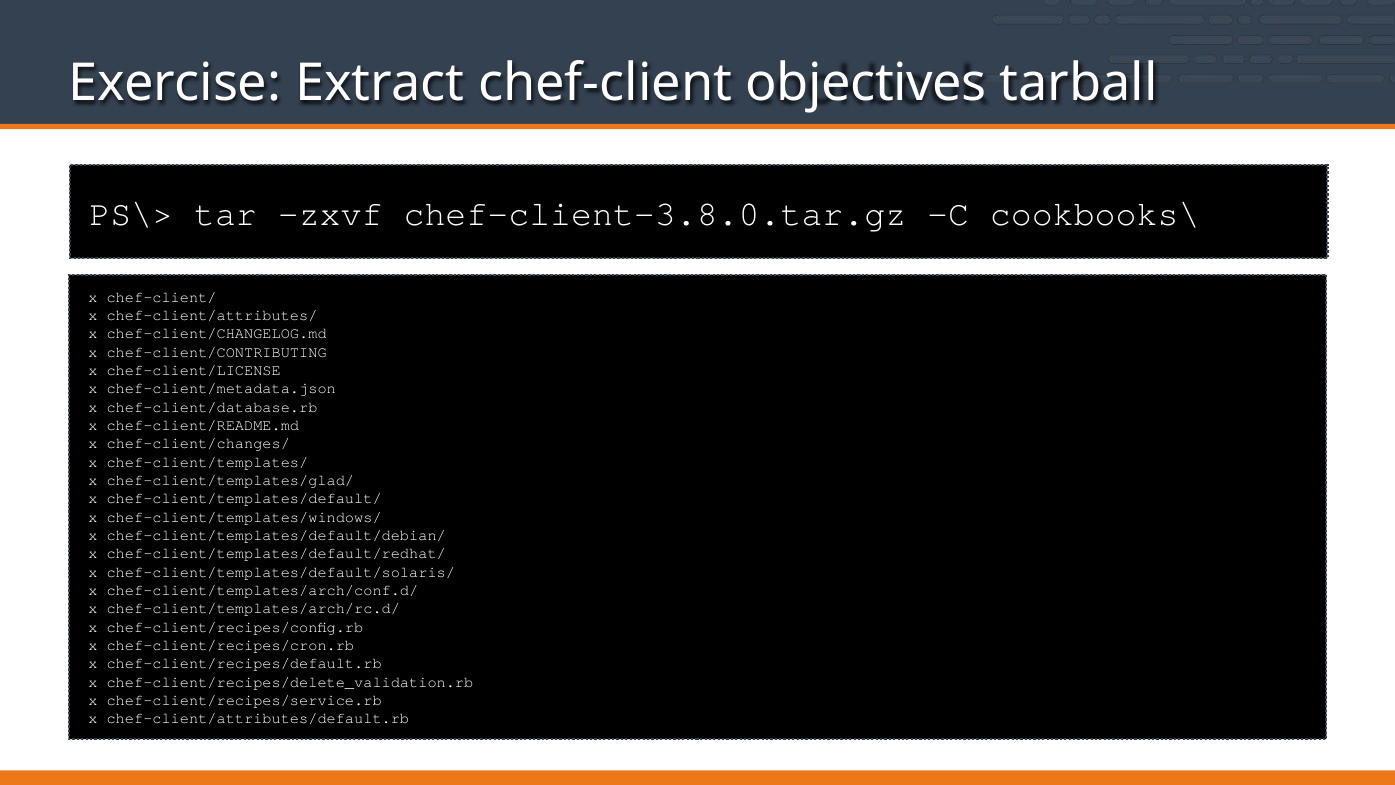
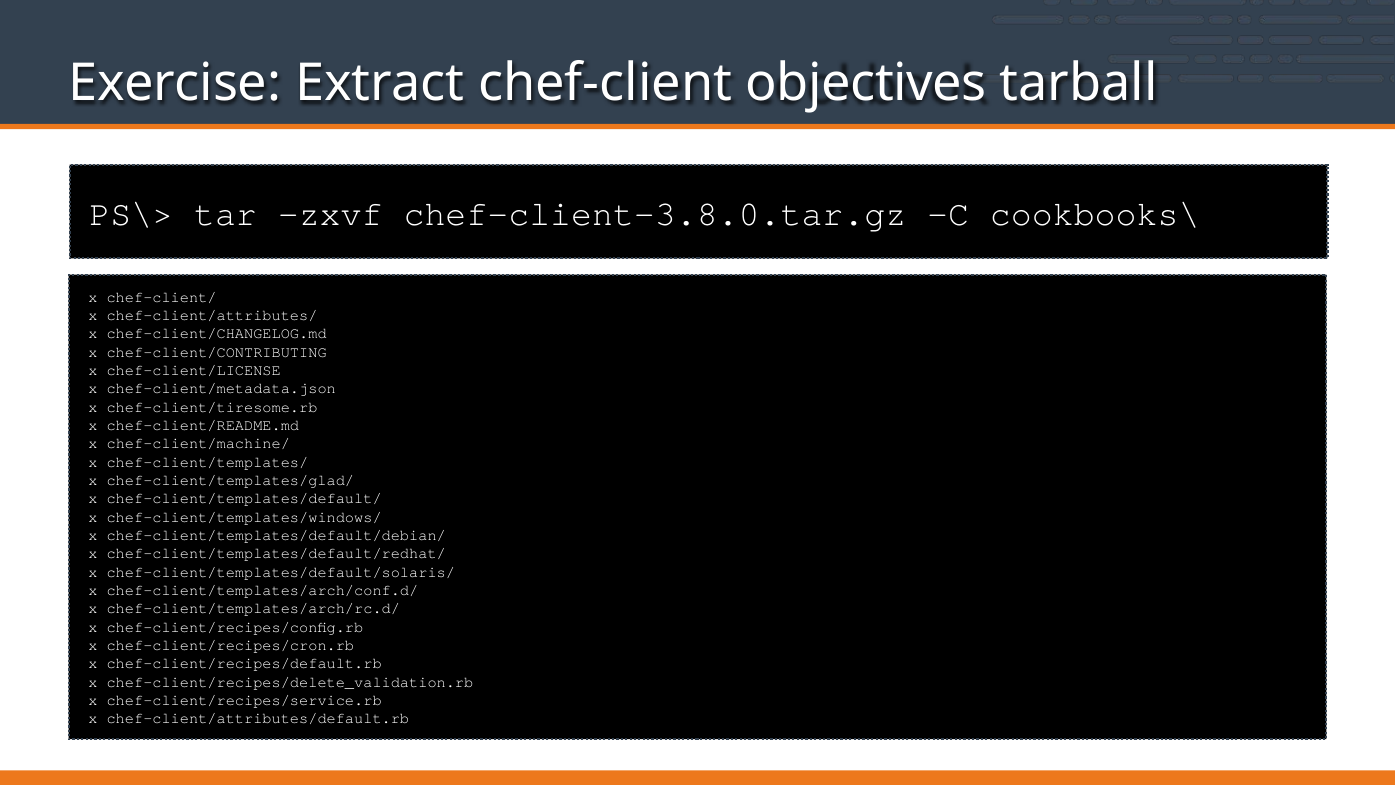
chef-client/database.rb: chef-client/database.rb -> chef-client/tiresome.rb
chef-client/changes/: chef-client/changes/ -> chef-client/machine/
